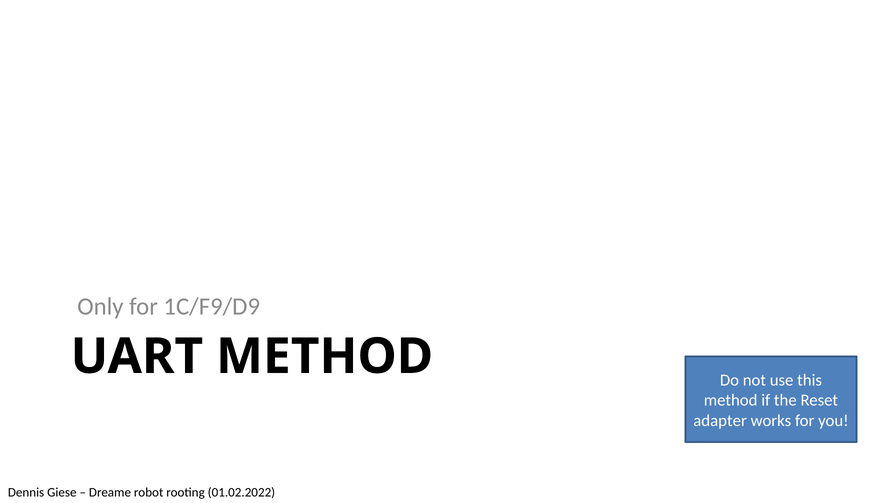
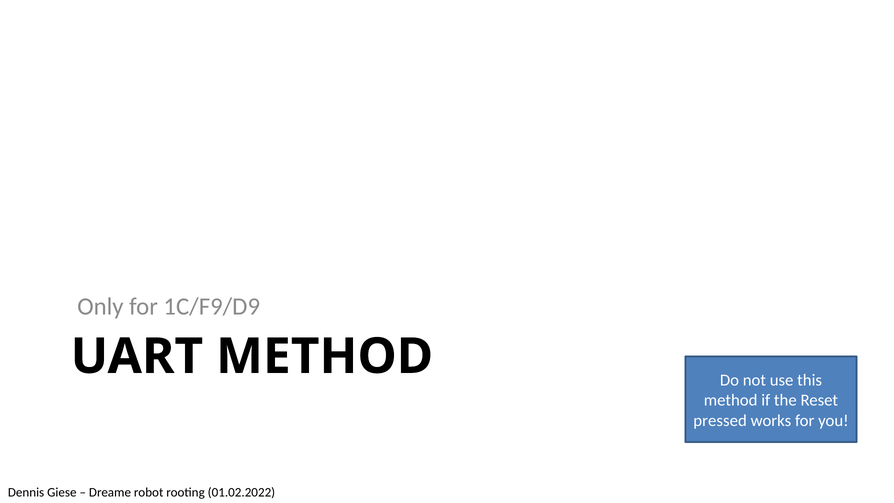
adapter: adapter -> pressed
